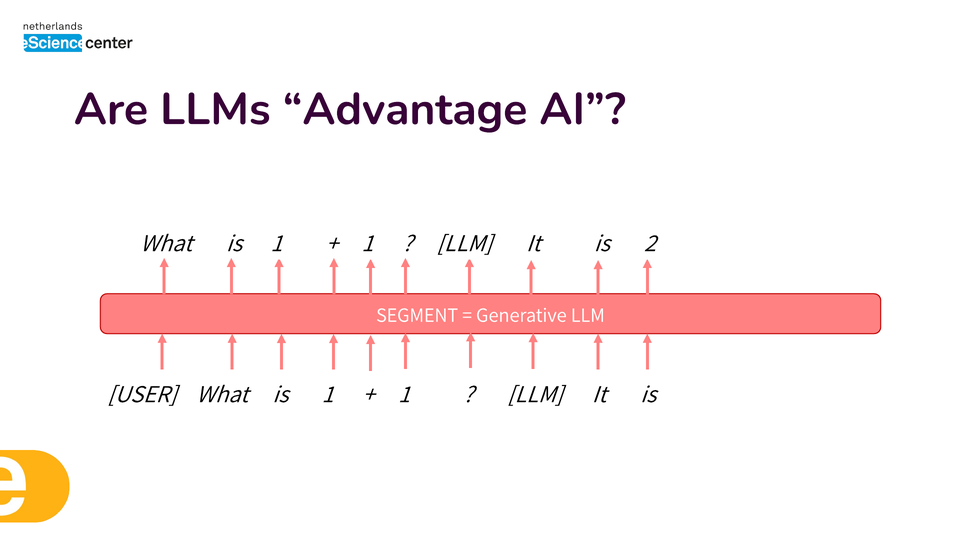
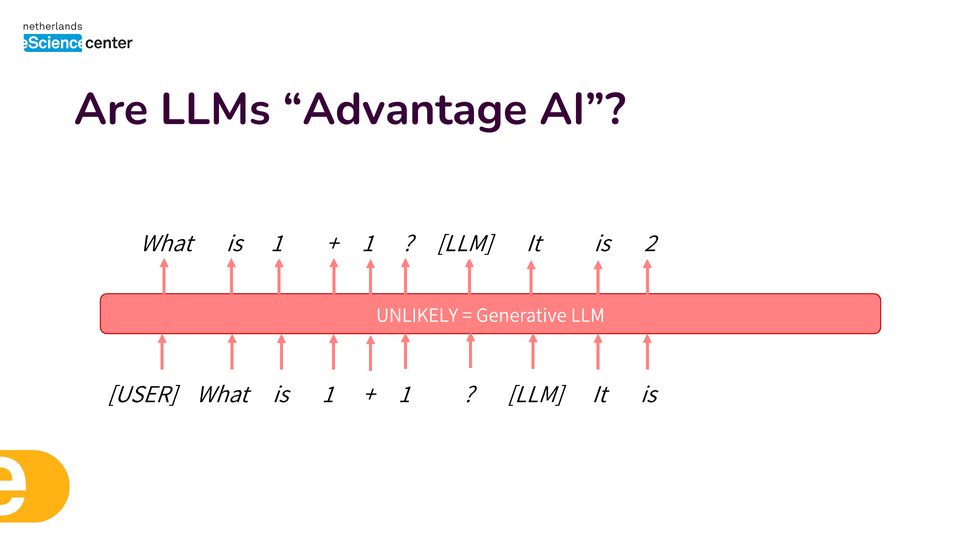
SEGMENT: SEGMENT -> UNLIKELY
